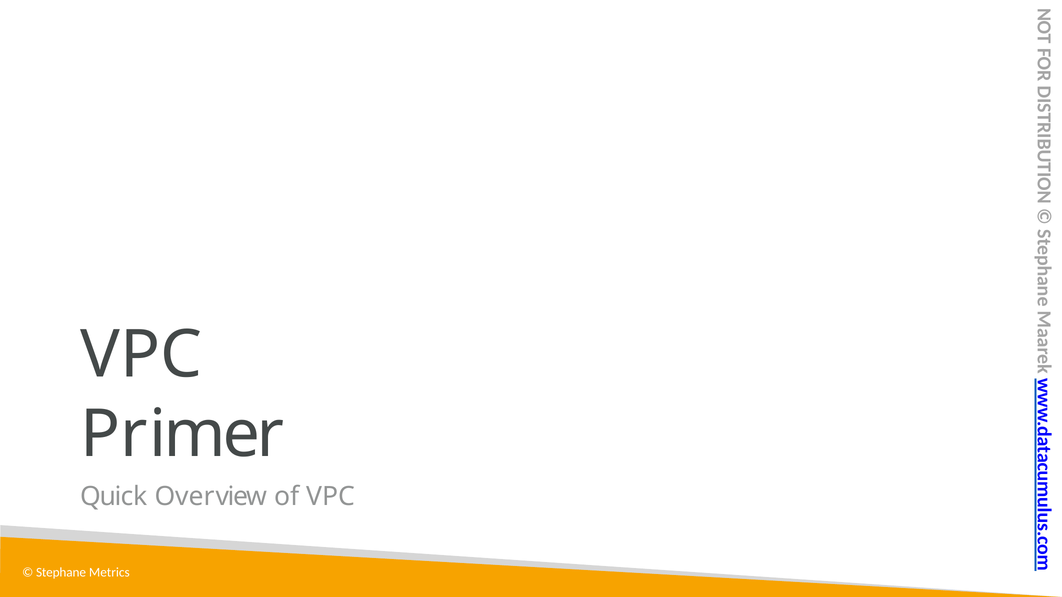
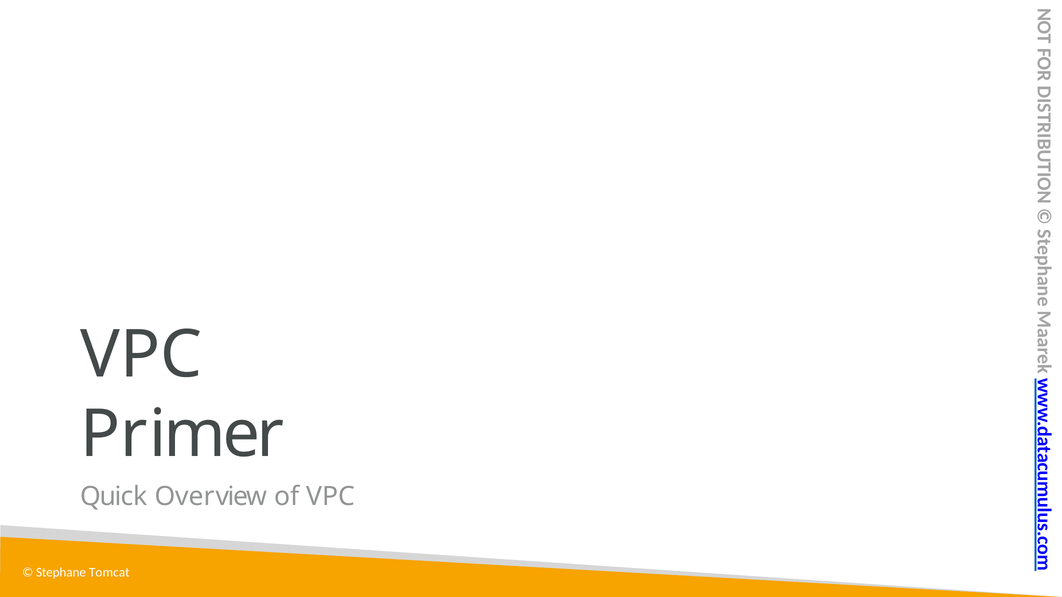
Metrics: Metrics -> Tomcat
